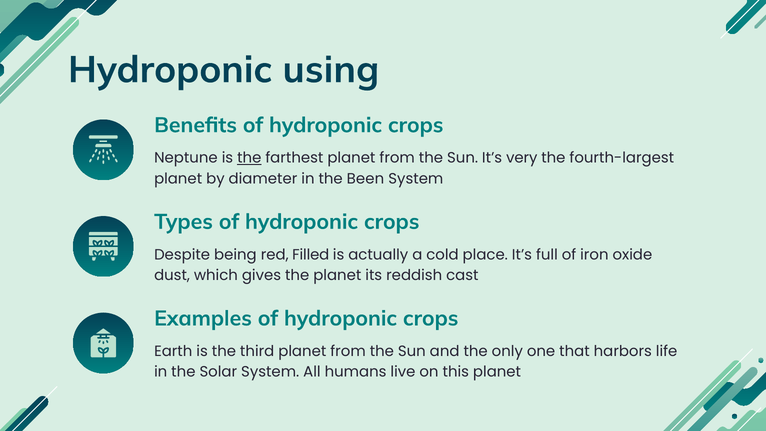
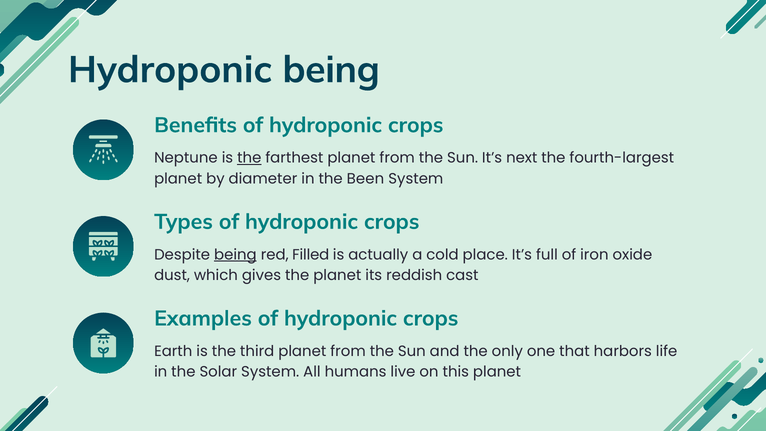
Hydroponic using: using -> being
very: very -> next
being at (235, 255) underline: none -> present
